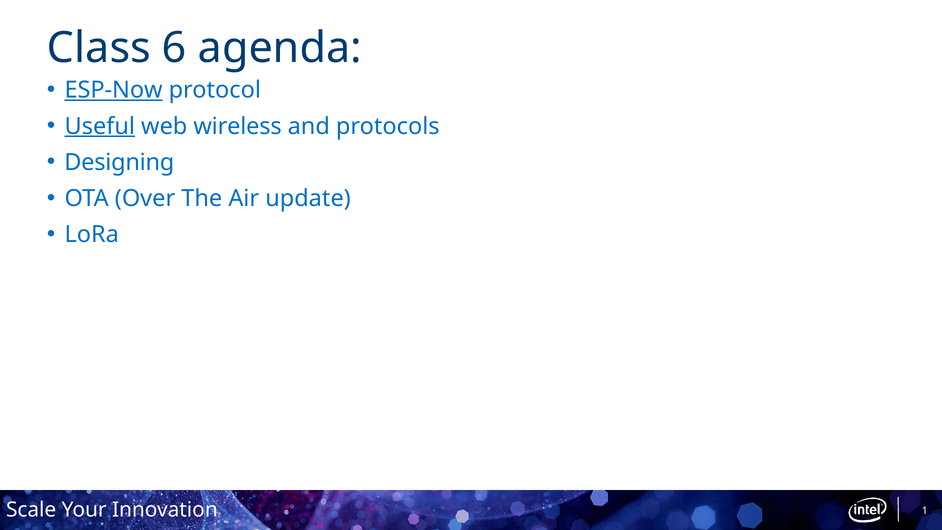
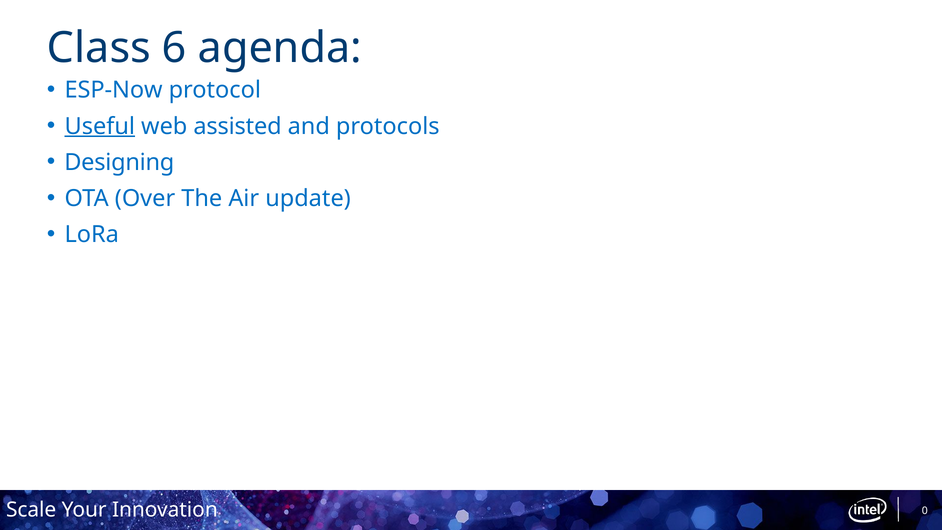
ESP-Now underline: present -> none
wireless: wireless -> assisted
1: 1 -> 0
